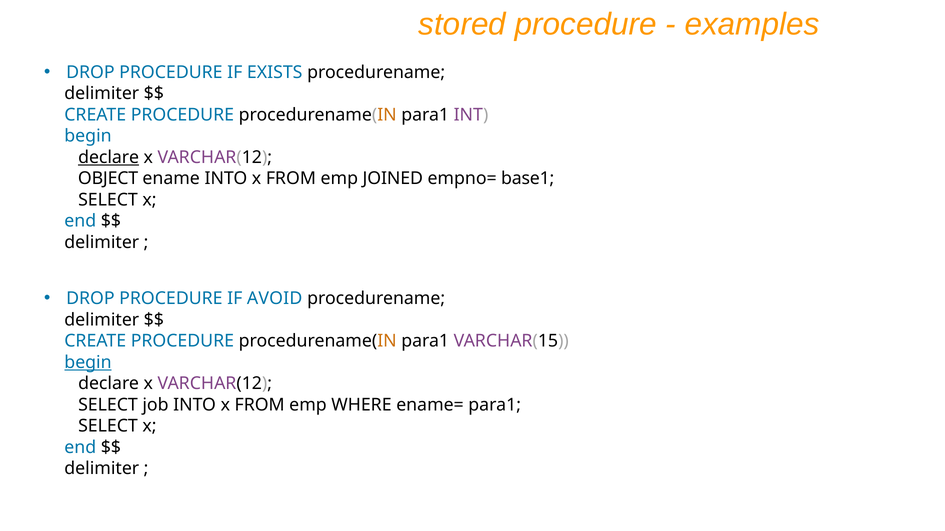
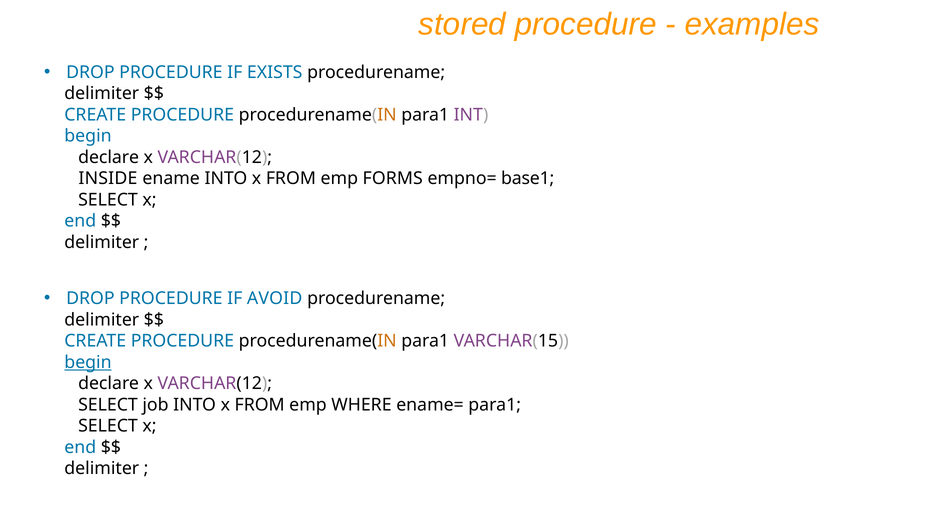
declare at (109, 157) underline: present -> none
OBJECT: OBJECT -> INSIDE
JOINED: JOINED -> FORMS
